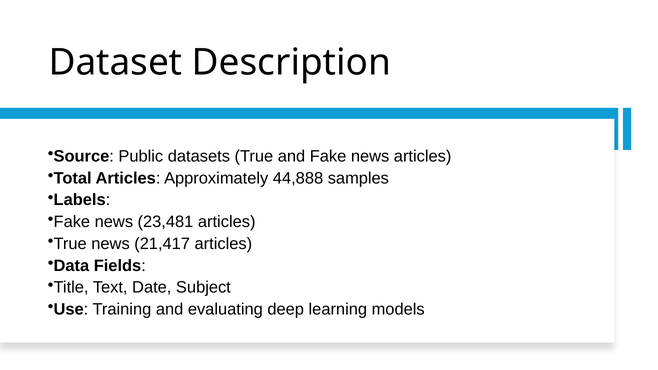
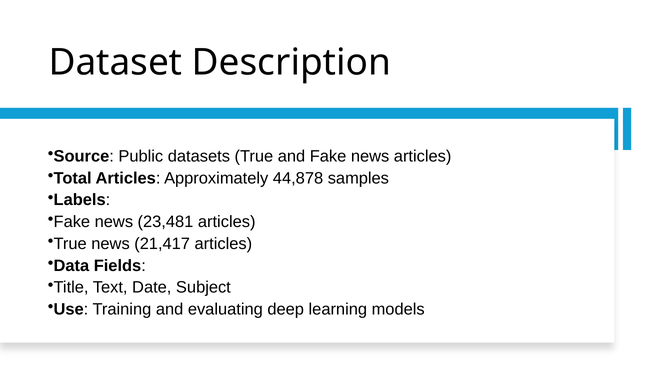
44,888: 44,888 -> 44,878
